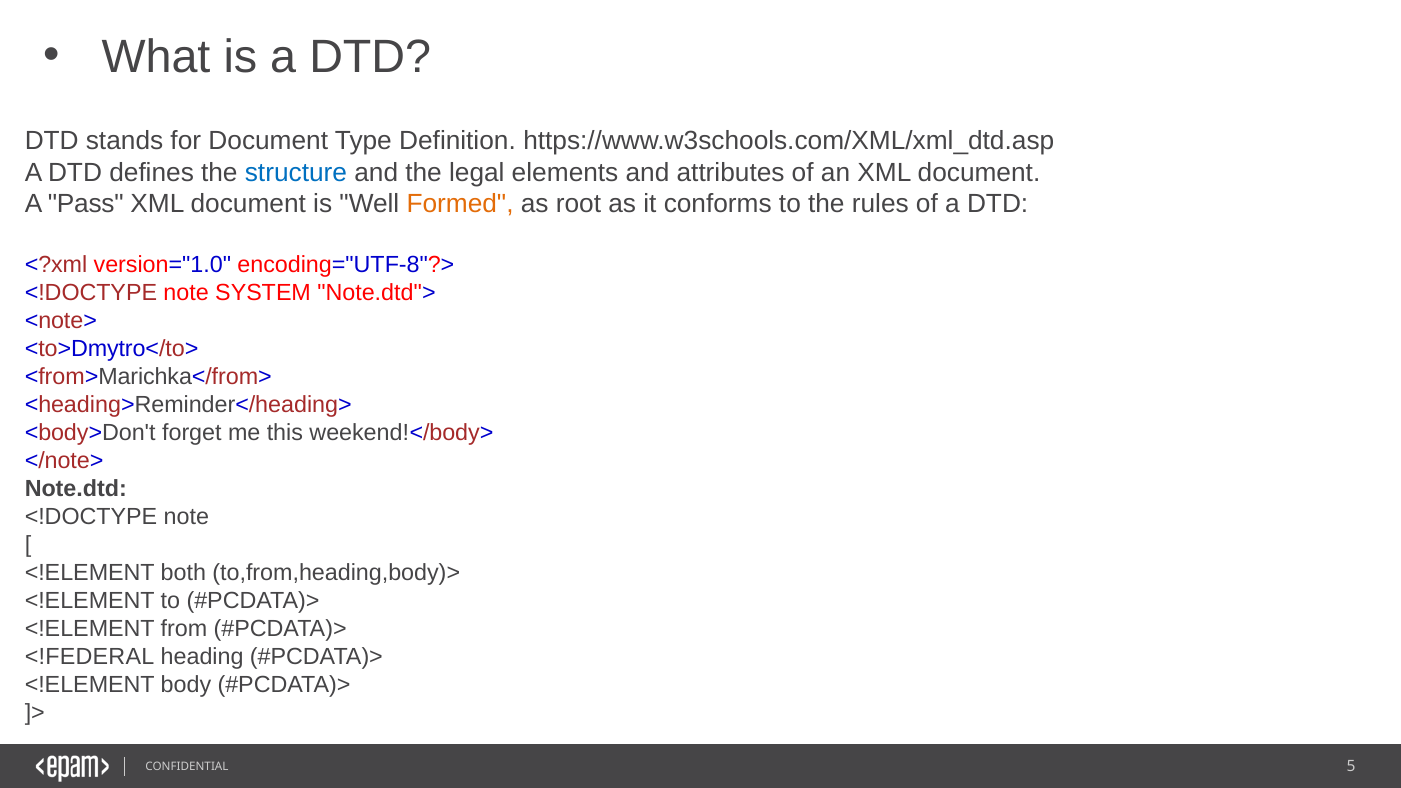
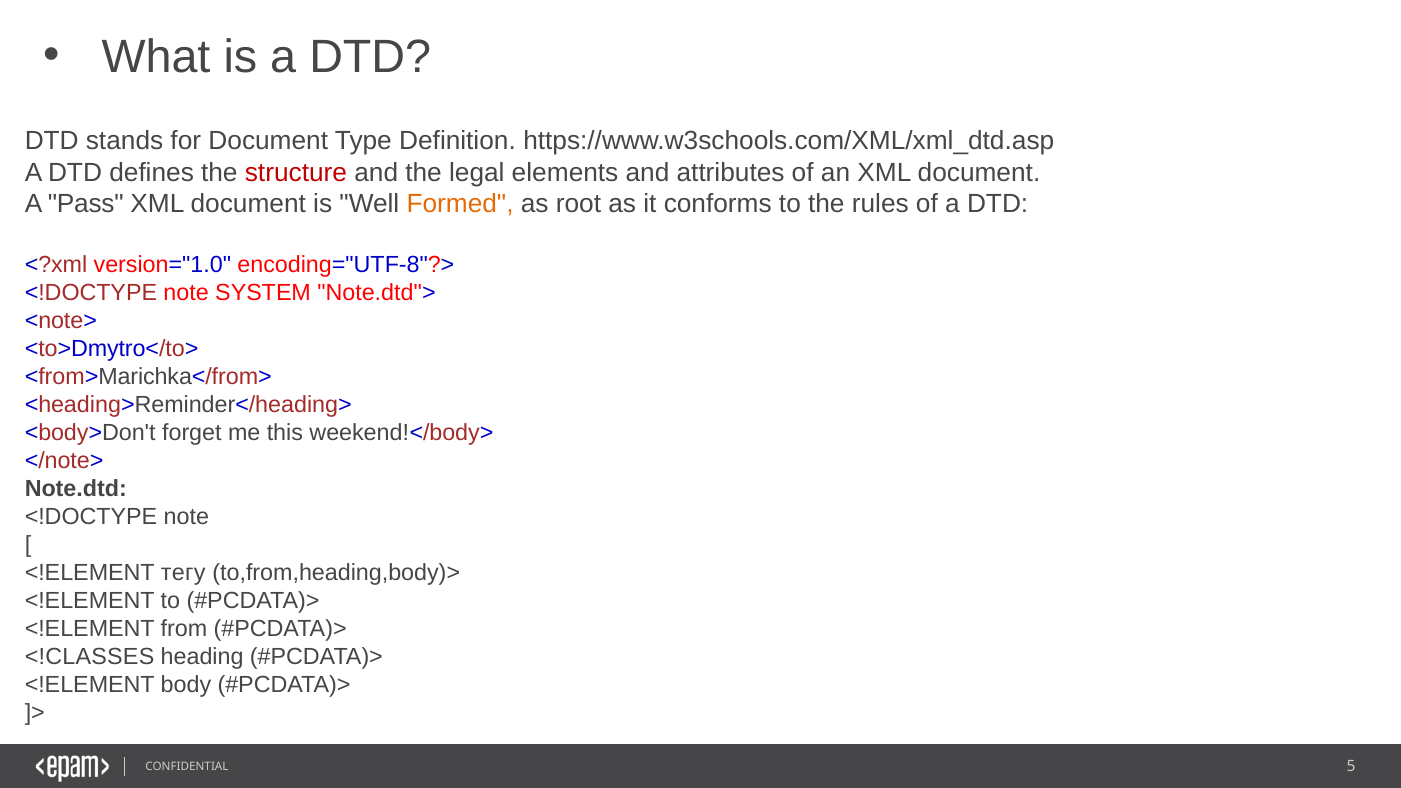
structure colour: blue -> red
both: both -> тегу
<!FEDERAL: <!FEDERAL -> <!CLASSES
